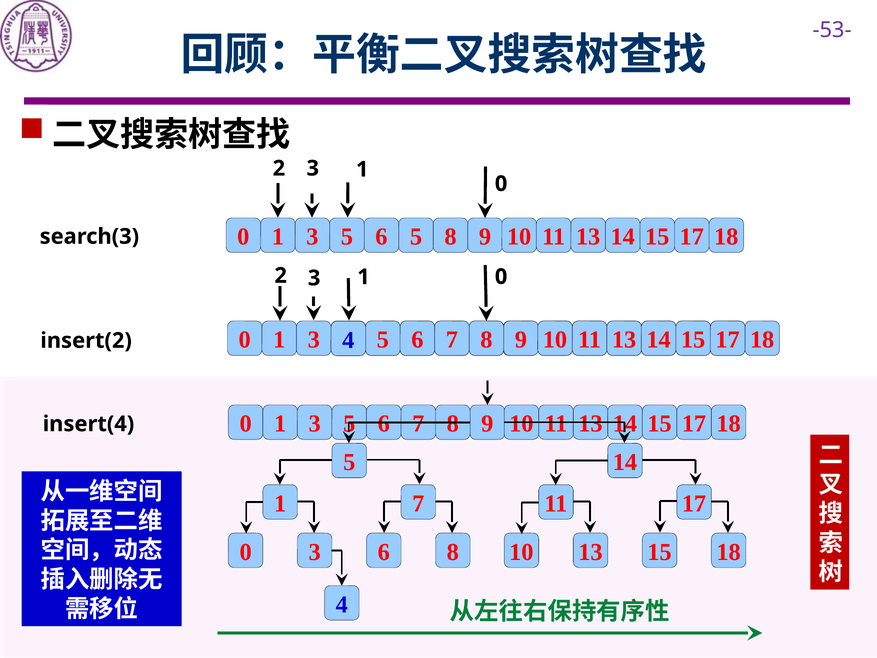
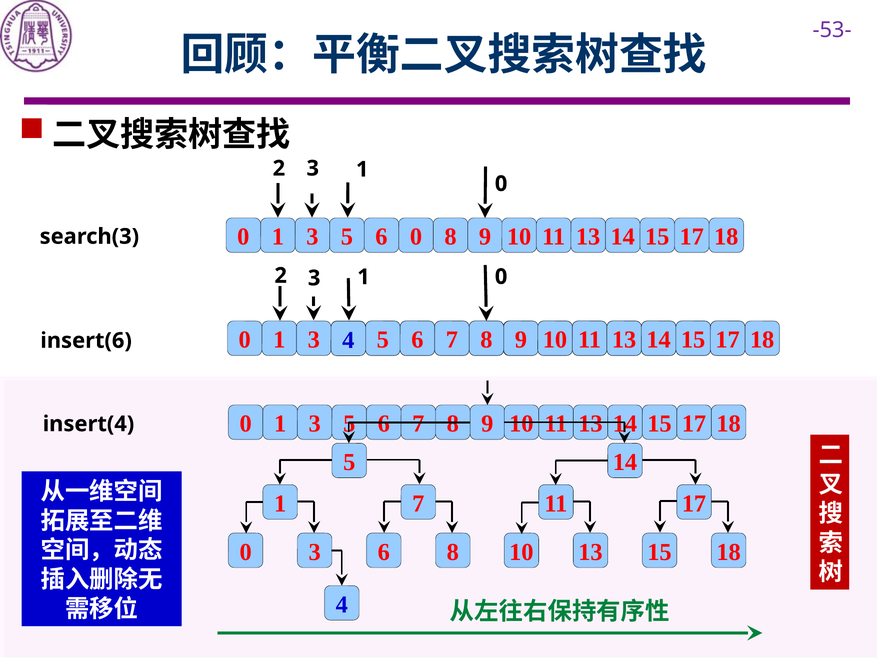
6 5: 5 -> 0
insert(2: insert(2 -> insert(6
